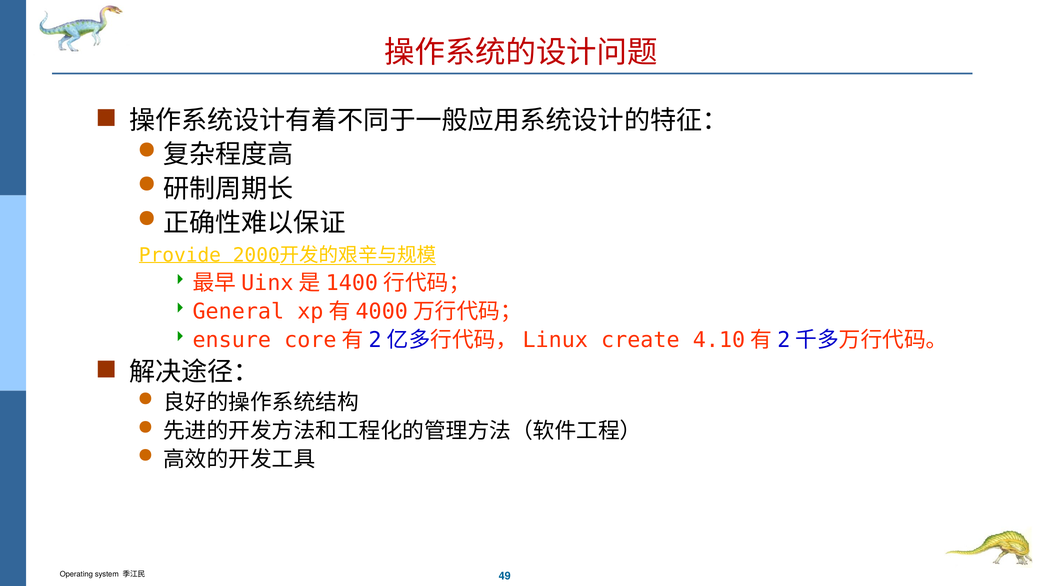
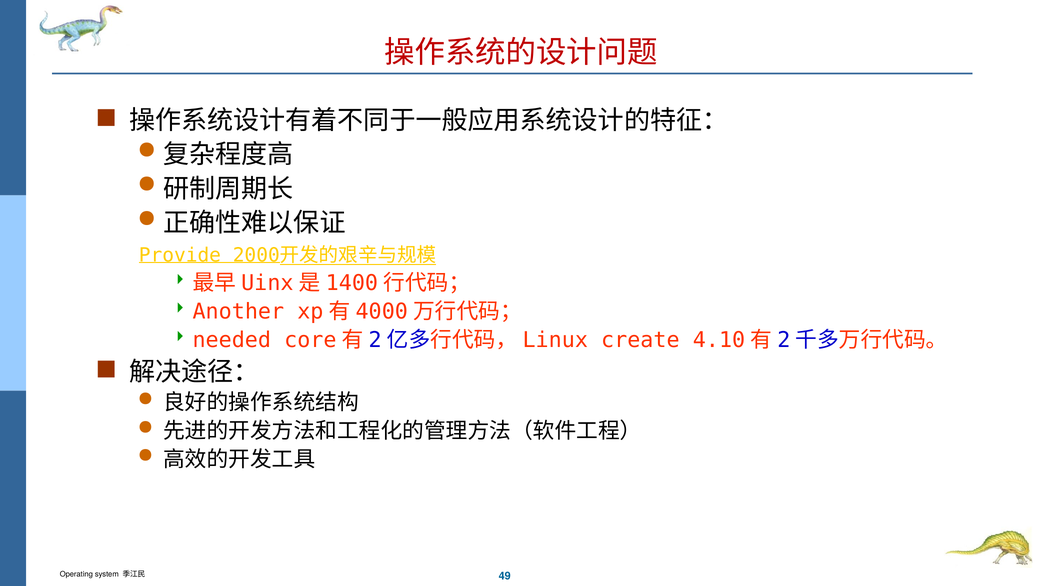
General: General -> Another
ensure: ensure -> needed
